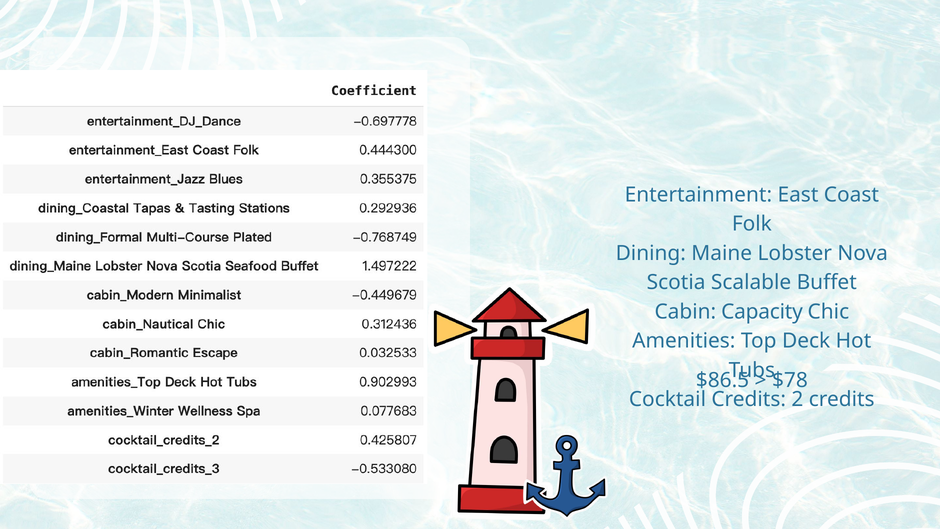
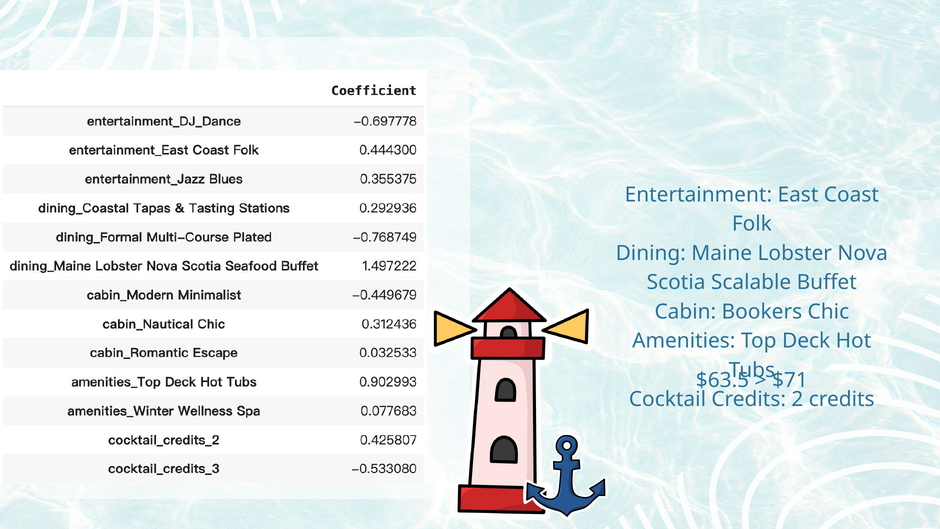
Capacity: Capacity -> Bookers
$86.5: $86.5 -> $63.5
$78: $78 -> $71
